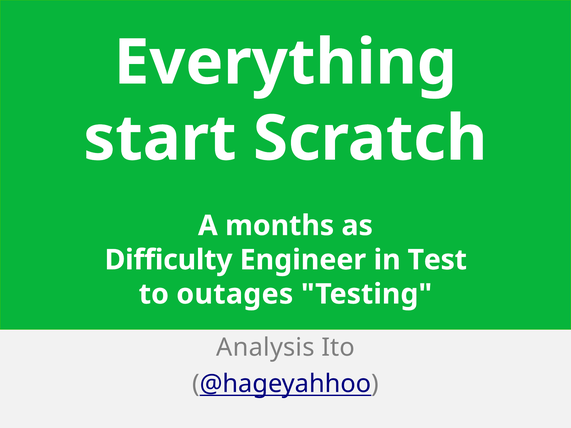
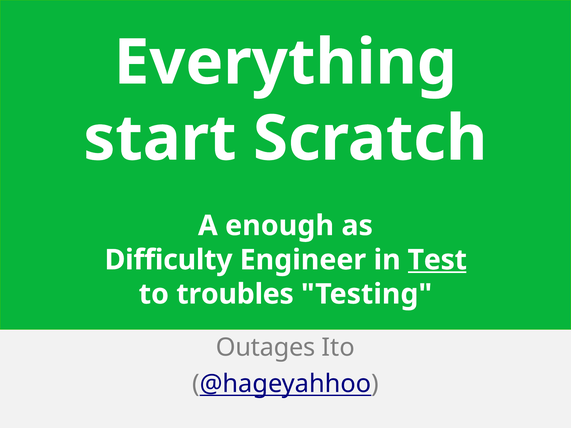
months: months -> enough
Test underline: none -> present
outages: outages -> troubles
Analysis: Analysis -> Outages
